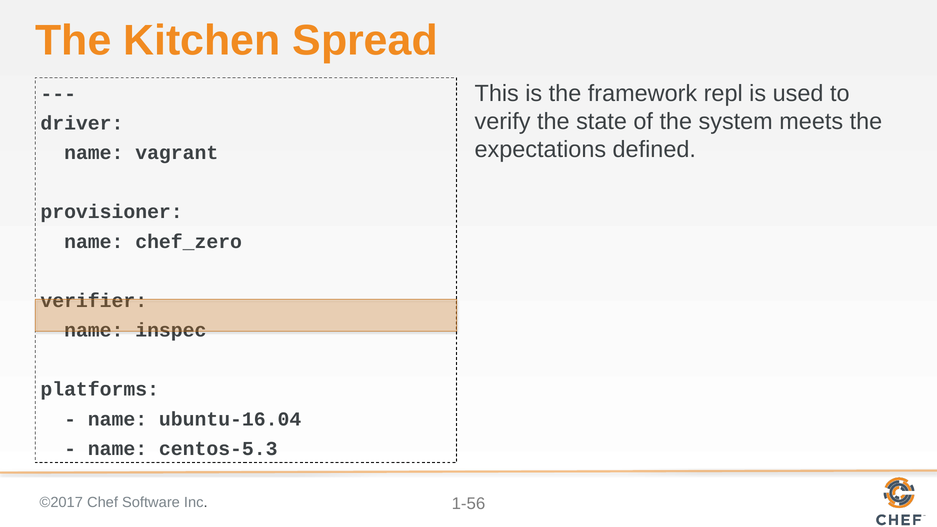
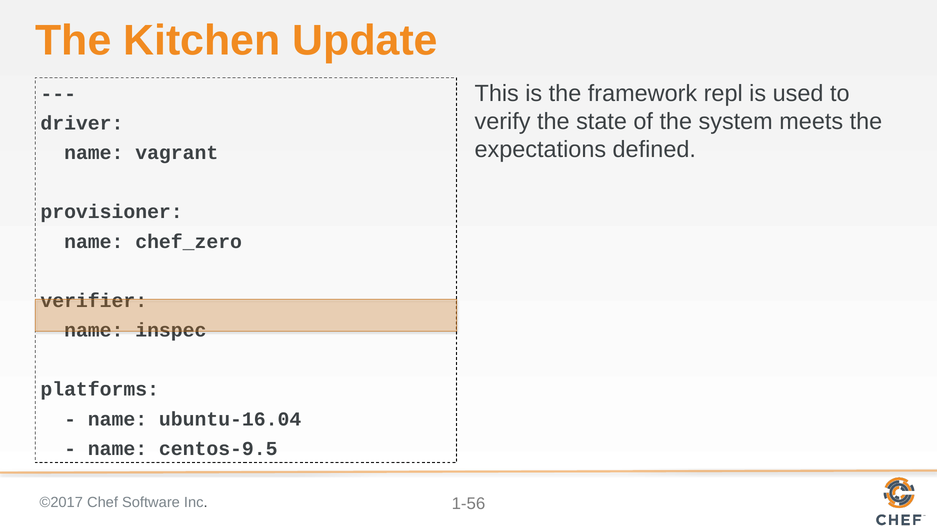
Spread: Spread -> Update
centos-5.3: centos-5.3 -> centos-9.5
